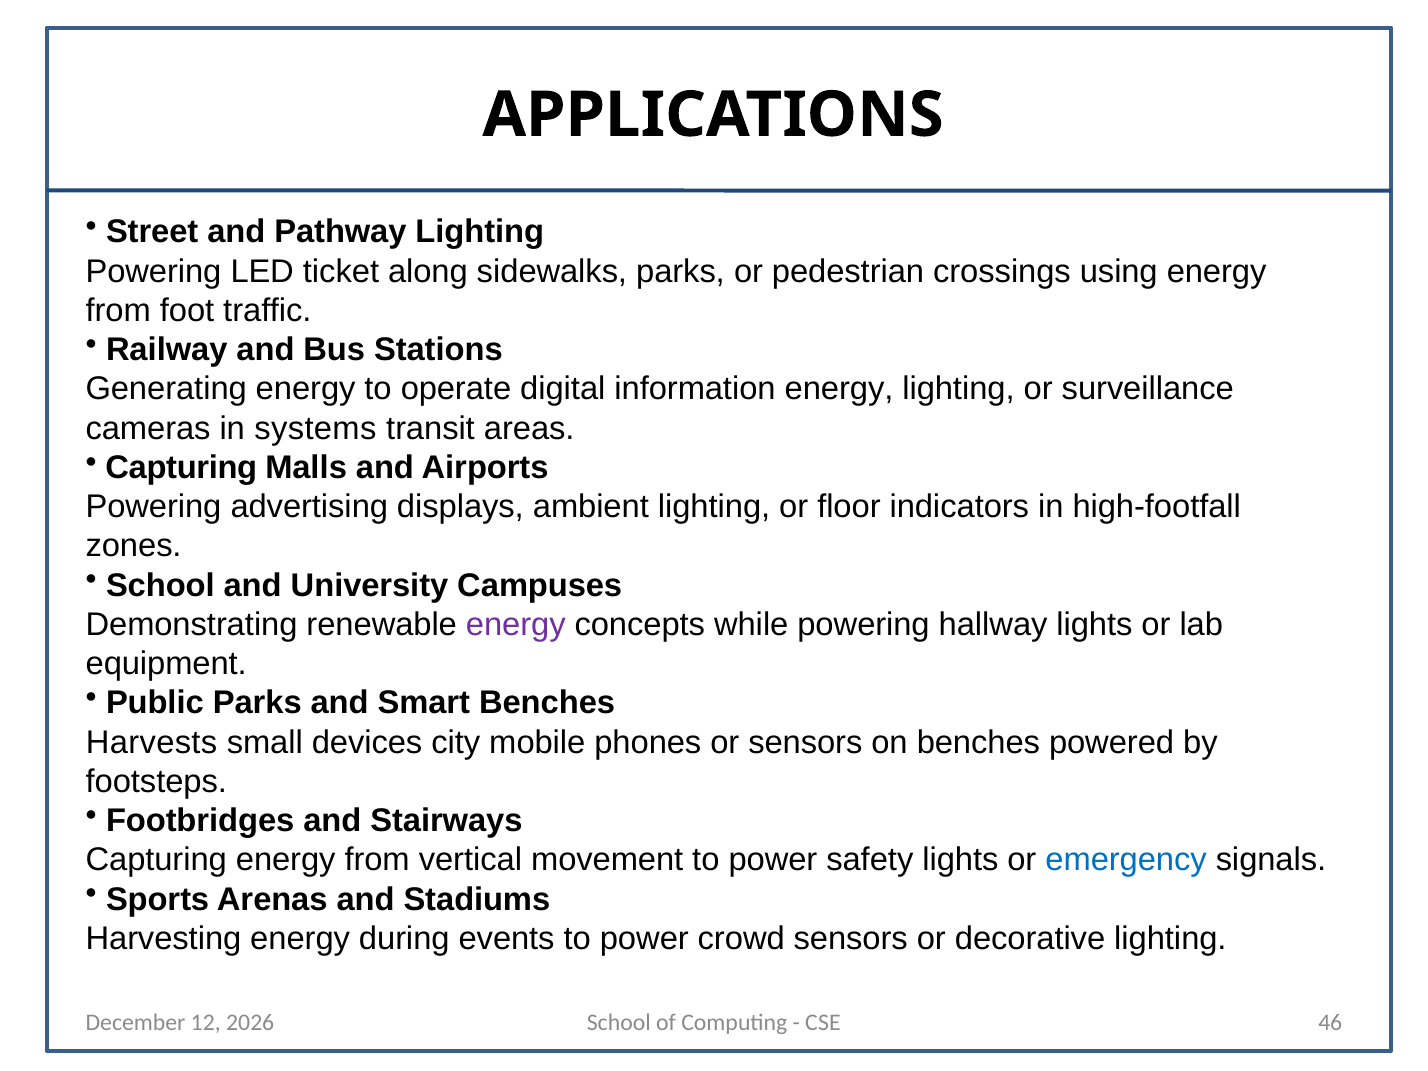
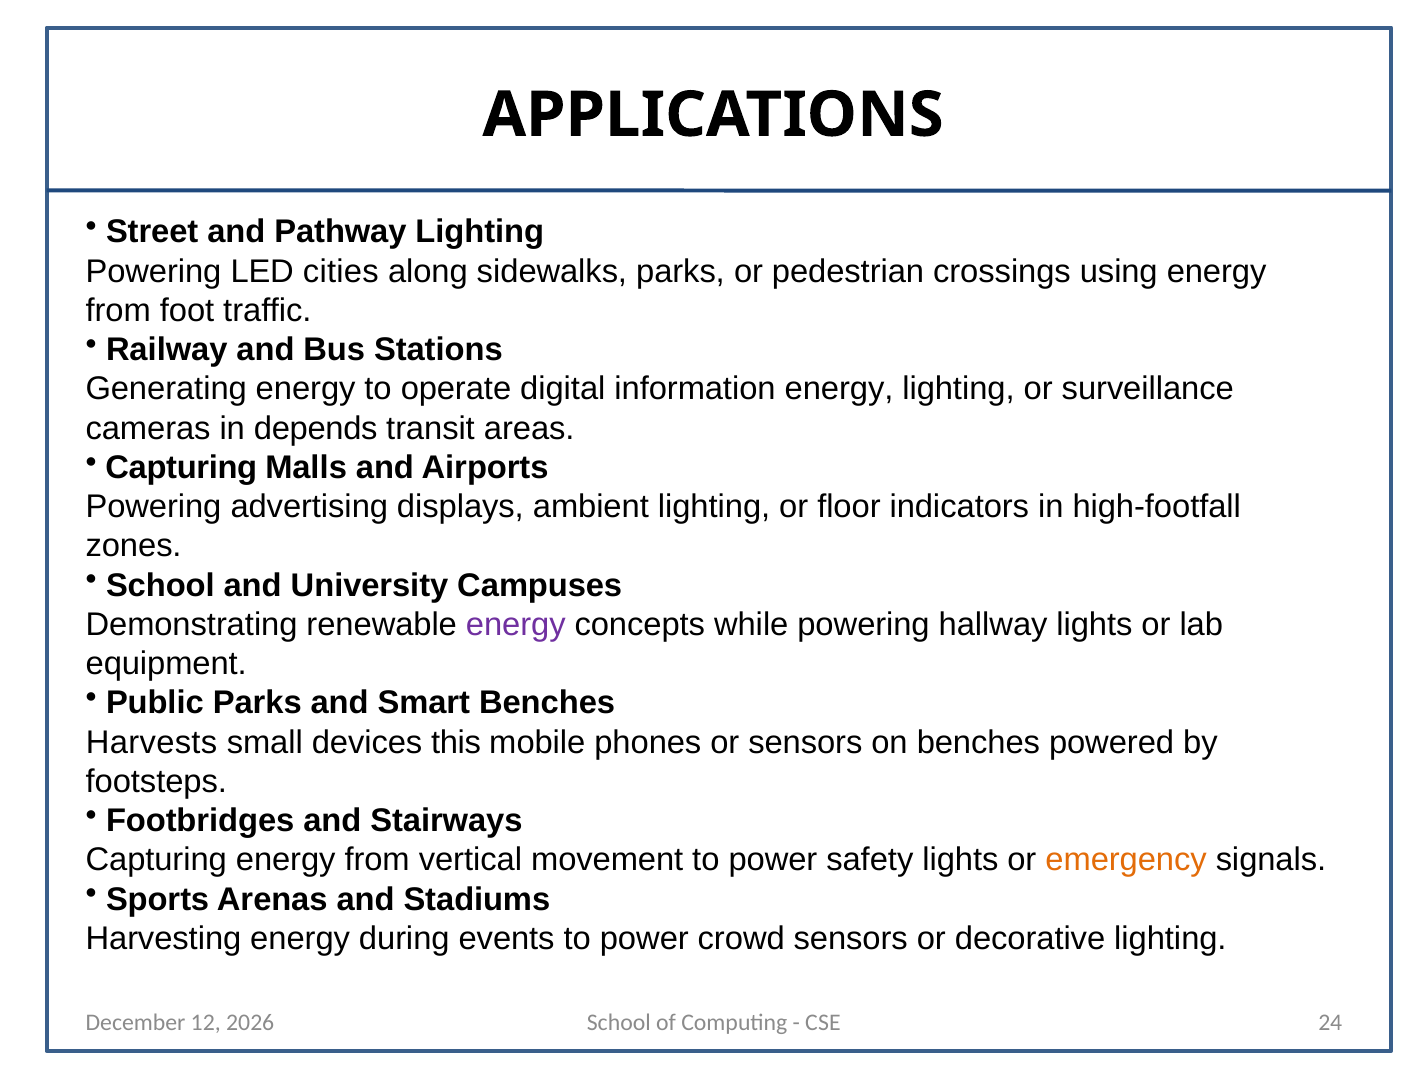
ticket: ticket -> cities
systems: systems -> depends
city: city -> this
emergency colour: blue -> orange
46: 46 -> 24
